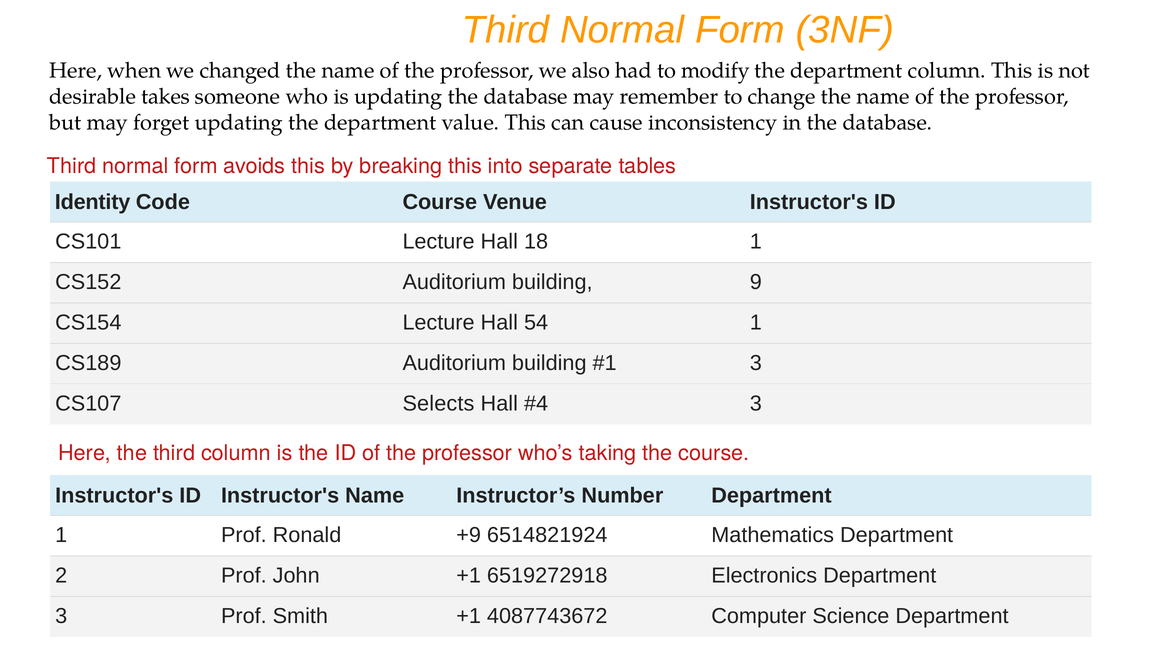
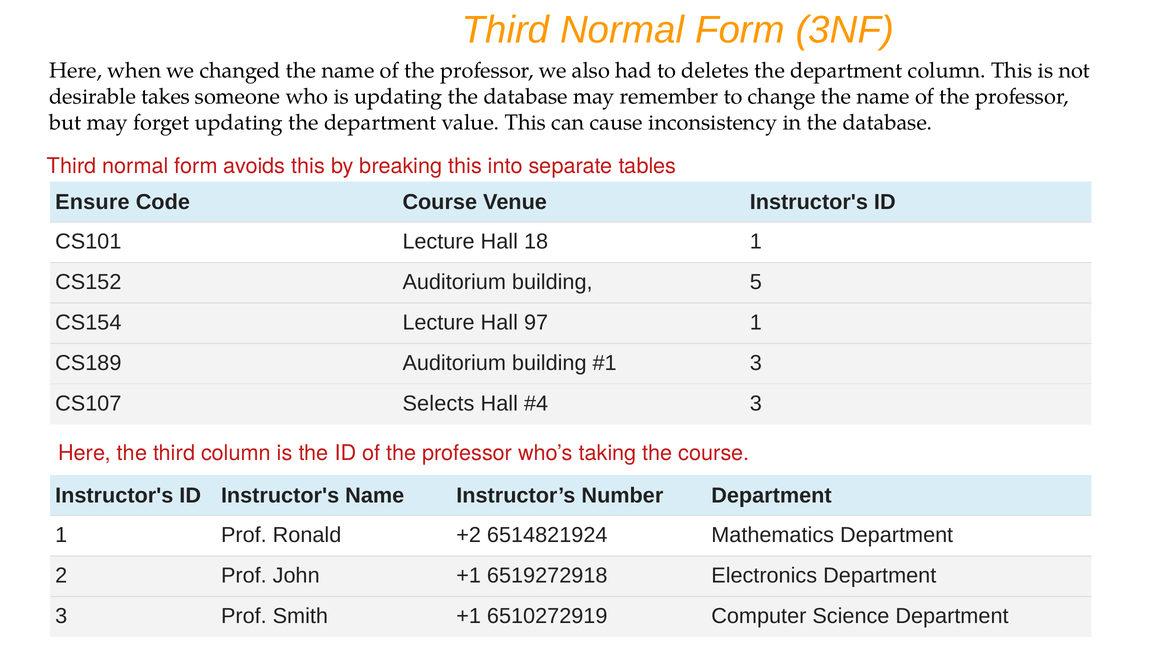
modify: modify -> deletes
Identity: Identity -> Ensure
9: 9 -> 5
54: 54 -> 97
+9: +9 -> +2
4087743672: 4087743672 -> 6510272919
